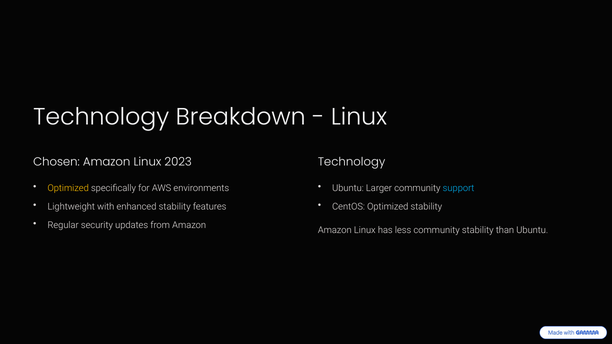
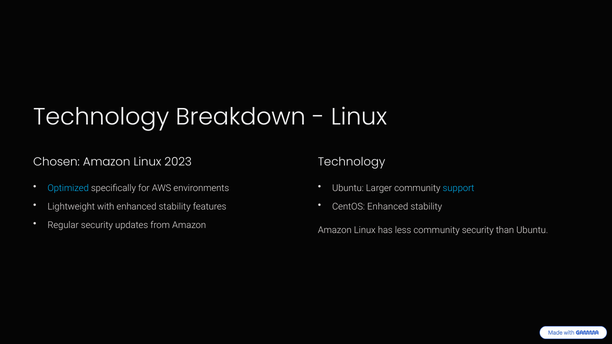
Optimized at (68, 188) colour: yellow -> light blue
CentOS Optimized: Optimized -> Enhanced
community stability: stability -> security
